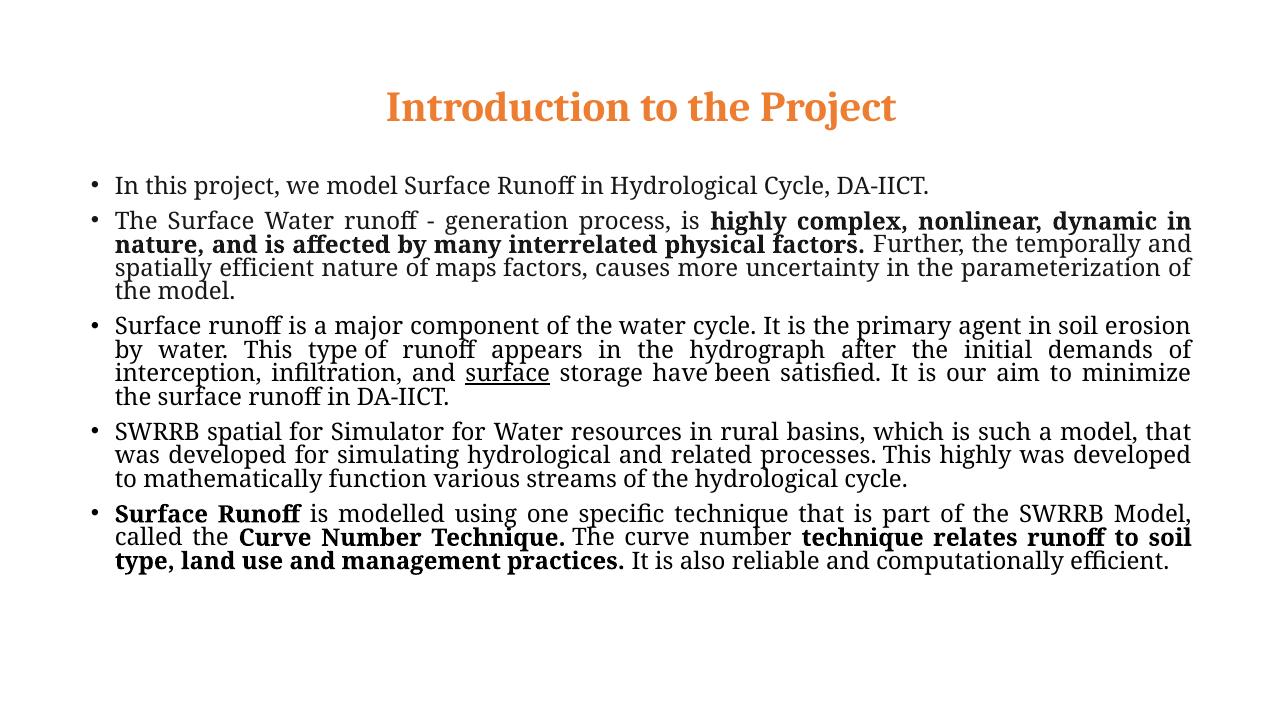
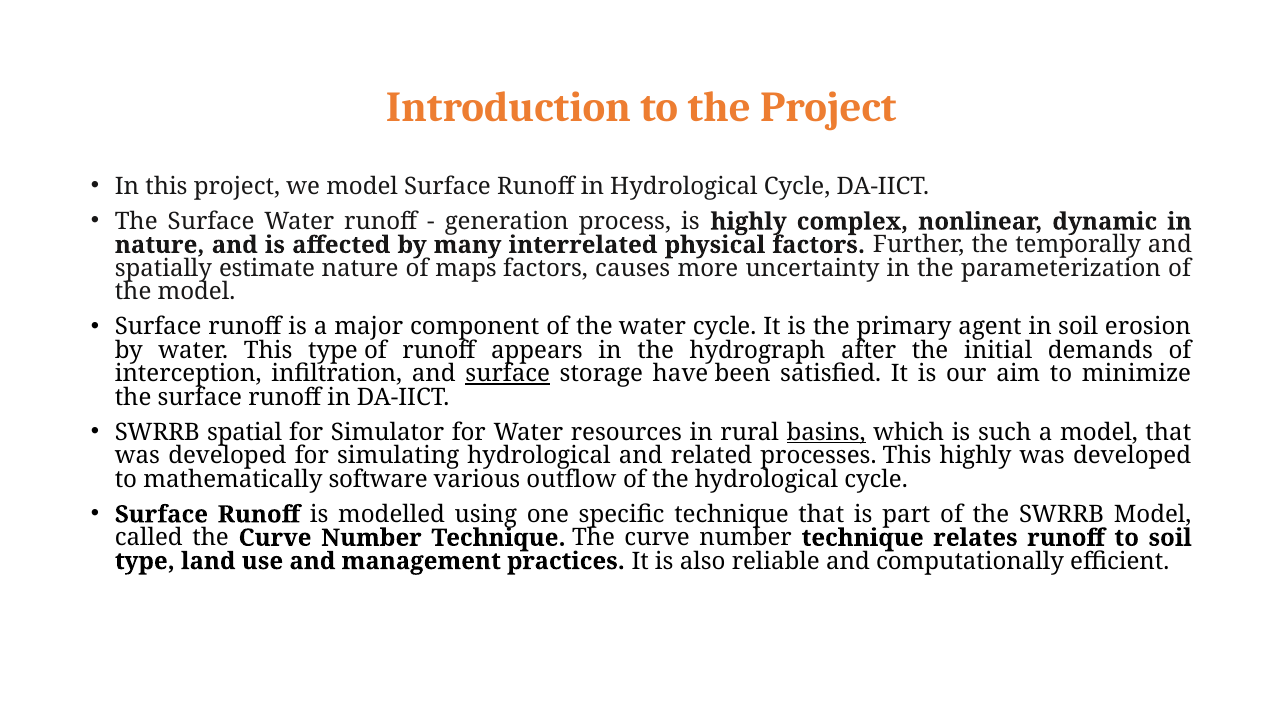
spatially efficient: efficient -> estimate
basins underline: none -> present
function: function -> software
streams: streams -> outflow
